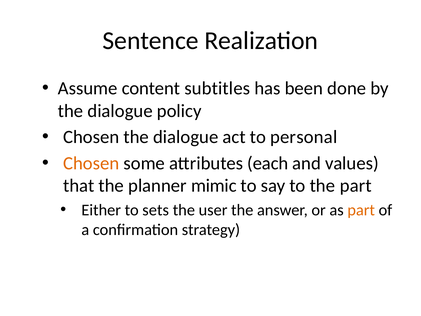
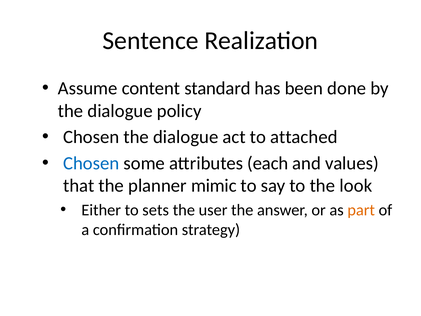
subtitles: subtitles -> standard
personal: personal -> attached
Chosen at (91, 163) colour: orange -> blue
the part: part -> look
